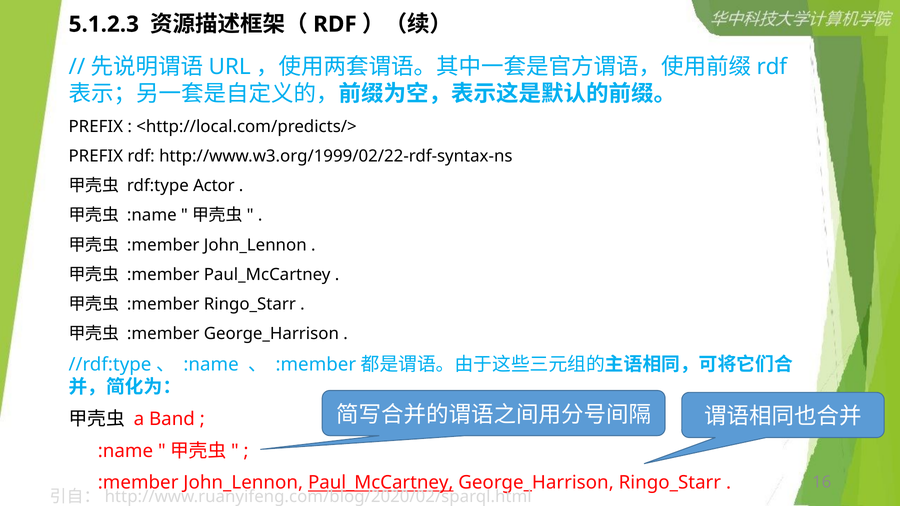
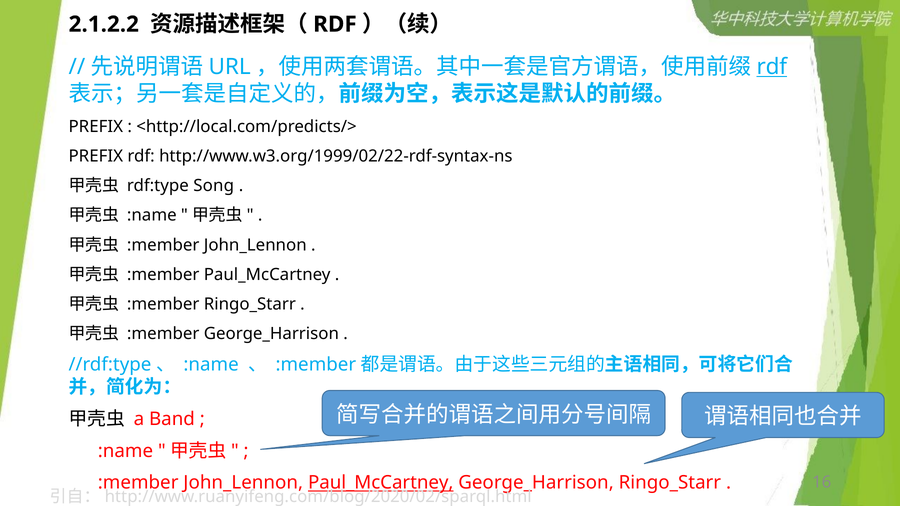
5.1.2.3: 5.1.2.3 -> 2.1.2.2
rdf at (772, 67) underline: none -> present
Actor: Actor -> Song
